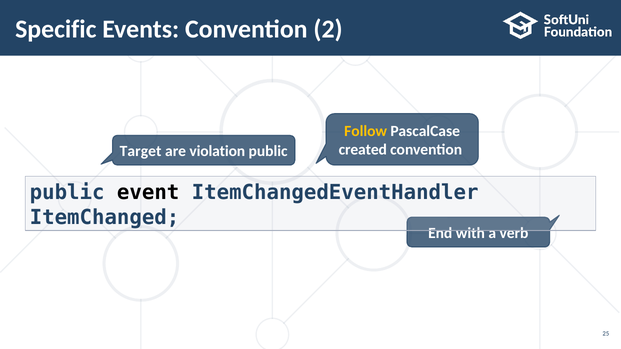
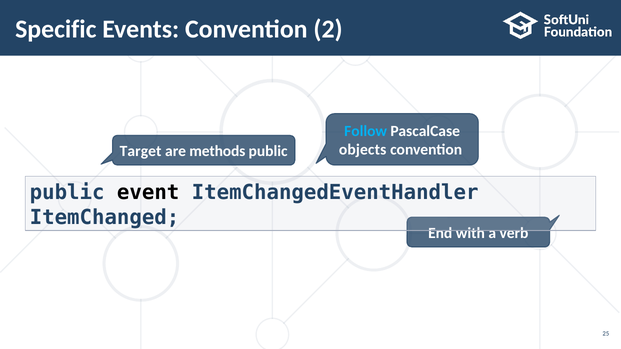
Follow colour: yellow -> light blue
created: created -> objects
violation: violation -> methods
